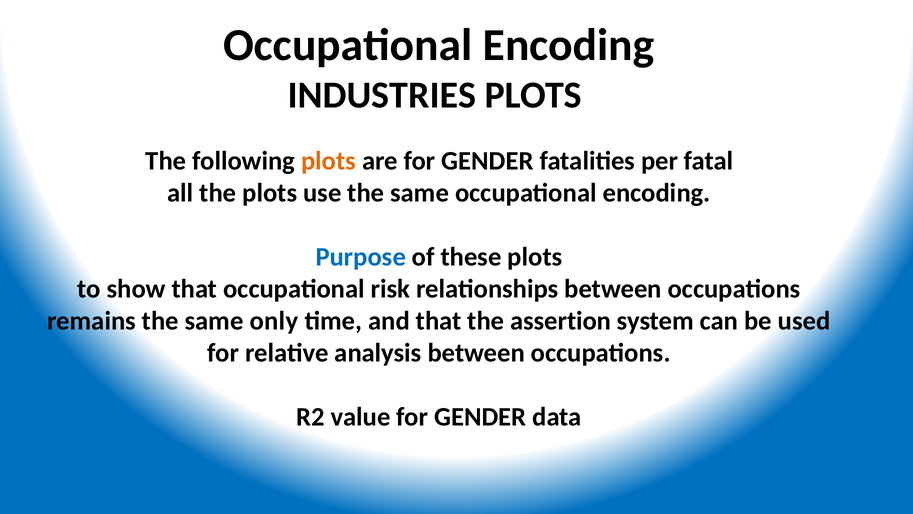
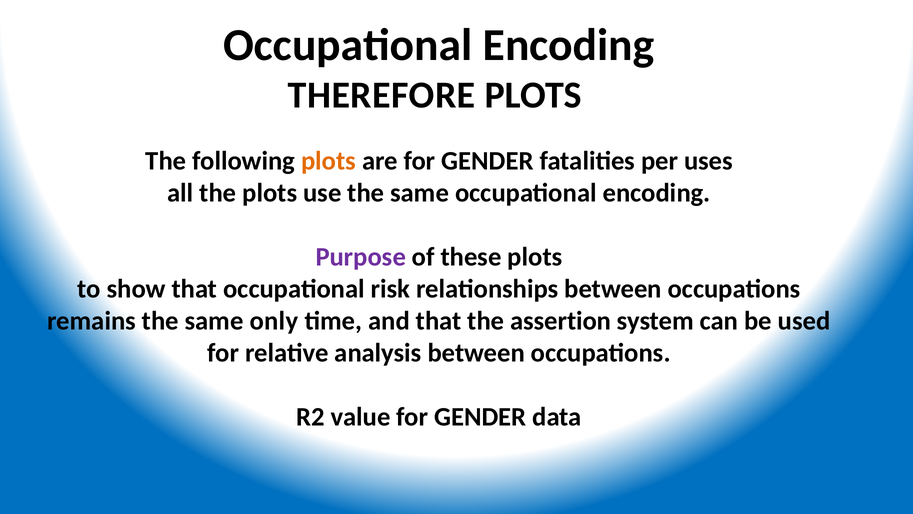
INDUSTRIES: INDUSTRIES -> THEREFORE
fatal: fatal -> uses
Purpose colour: blue -> purple
